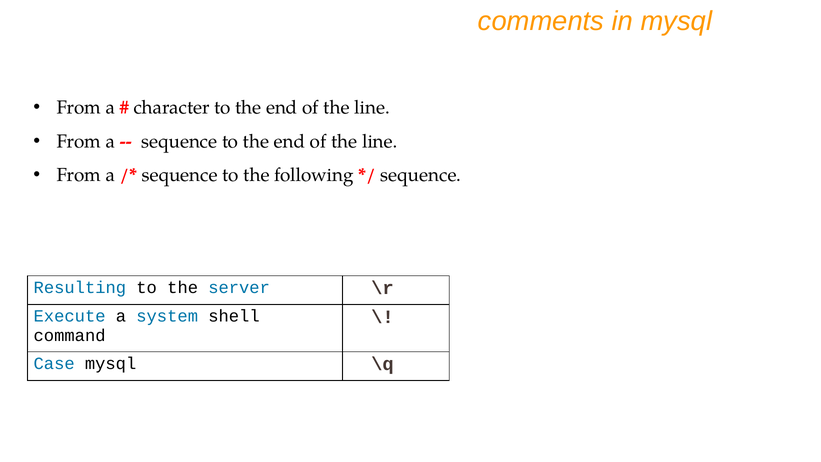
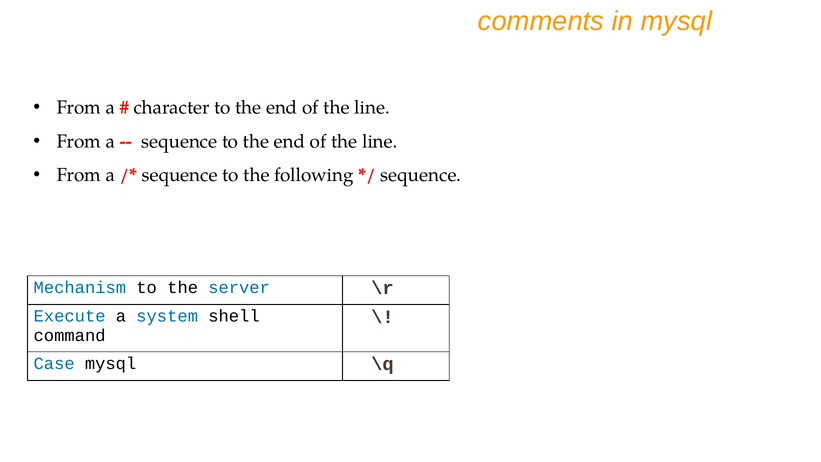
Resulting: Resulting -> Mechanism
